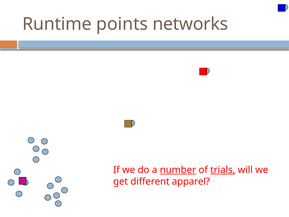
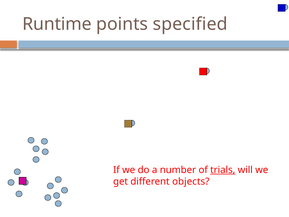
networks: networks -> specified
number underline: present -> none
apparel: apparel -> objects
